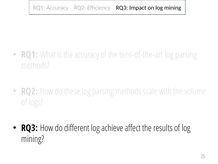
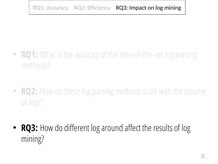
achieve: achieve -> around
